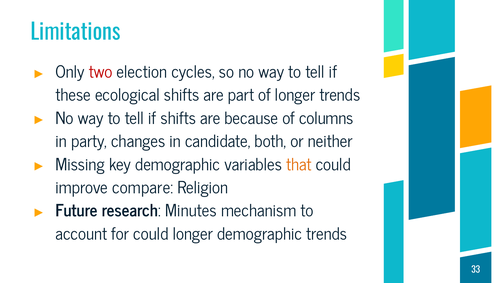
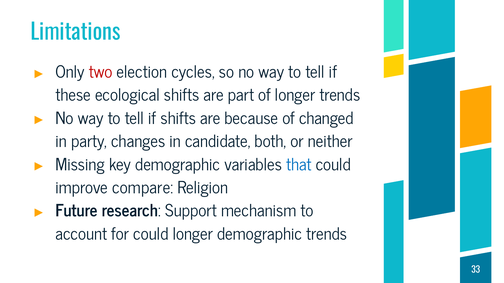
columns: columns -> changed
that colour: orange -> blue
Minutes: Minutes -> Support
